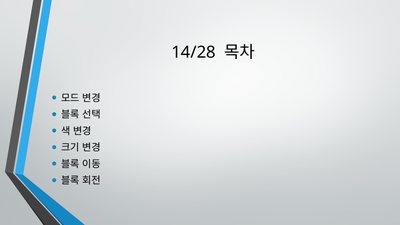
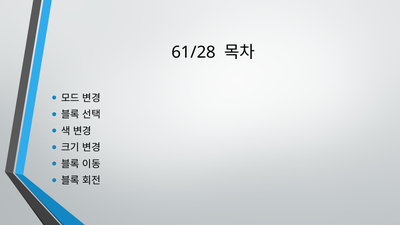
14/28: 14/28 -> 61/28
